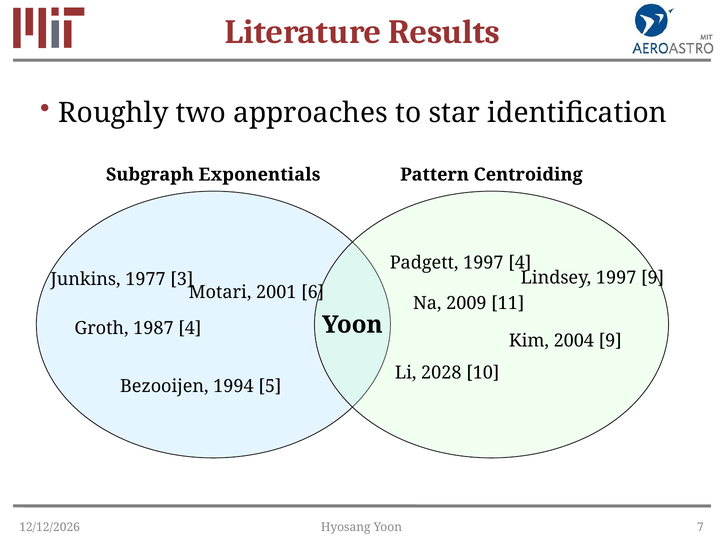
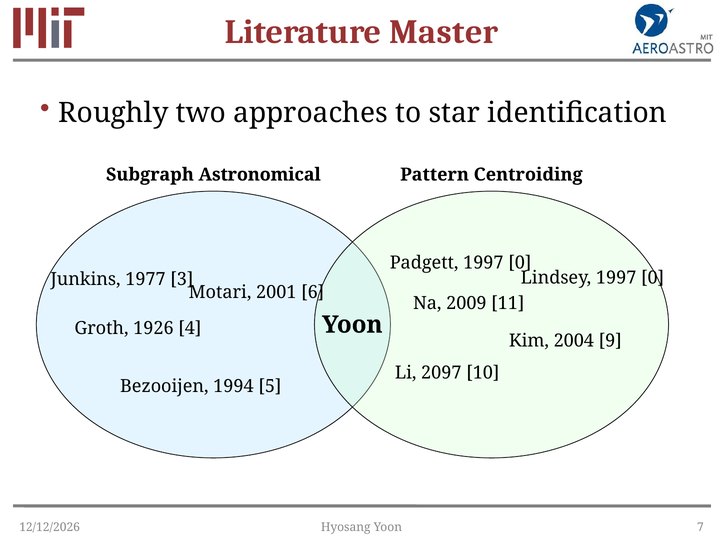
Results: Results -> Master
Exponentials: Exponentials -> Astronomical
Padgett 1997 4: 4 -> 0
Lindsey 1997 9: 9 -> 0
1987: 1987 -> 1926
2028: 2028 -> 2097
